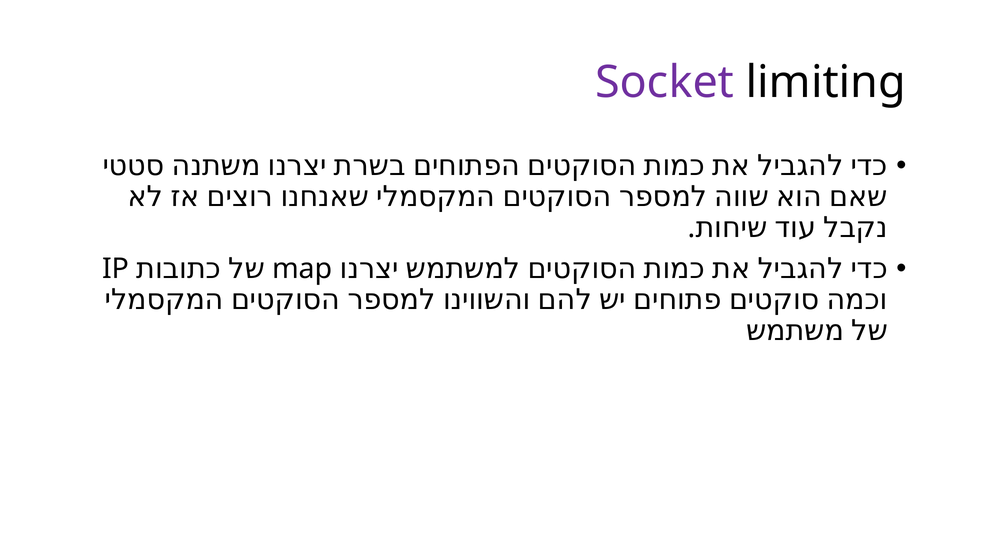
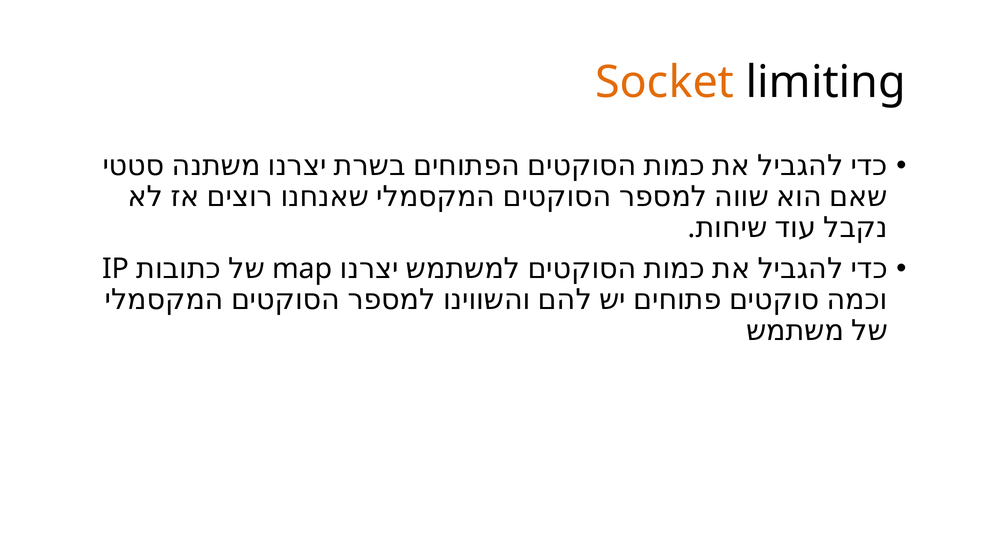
Socket colour: purple -> orange
